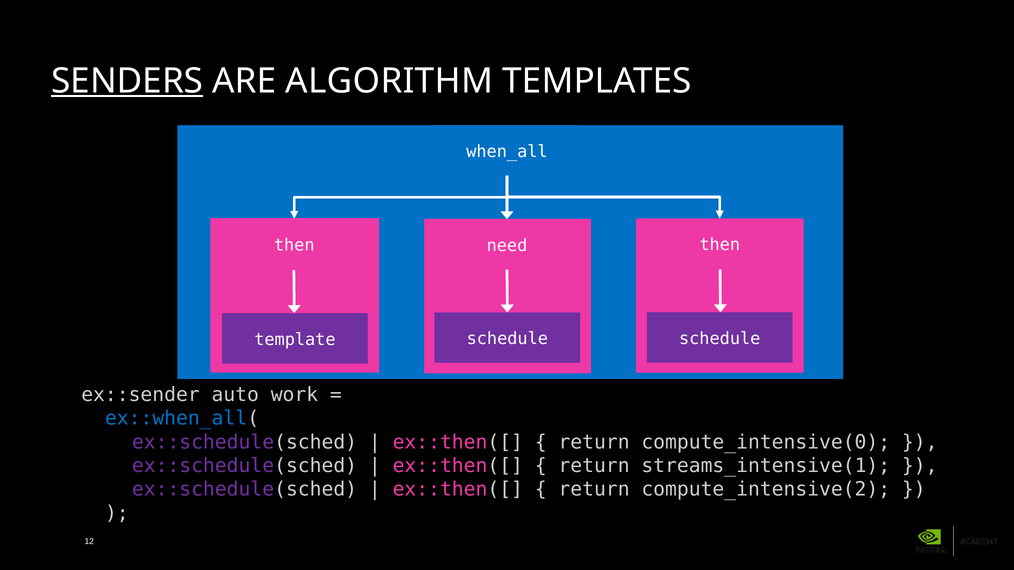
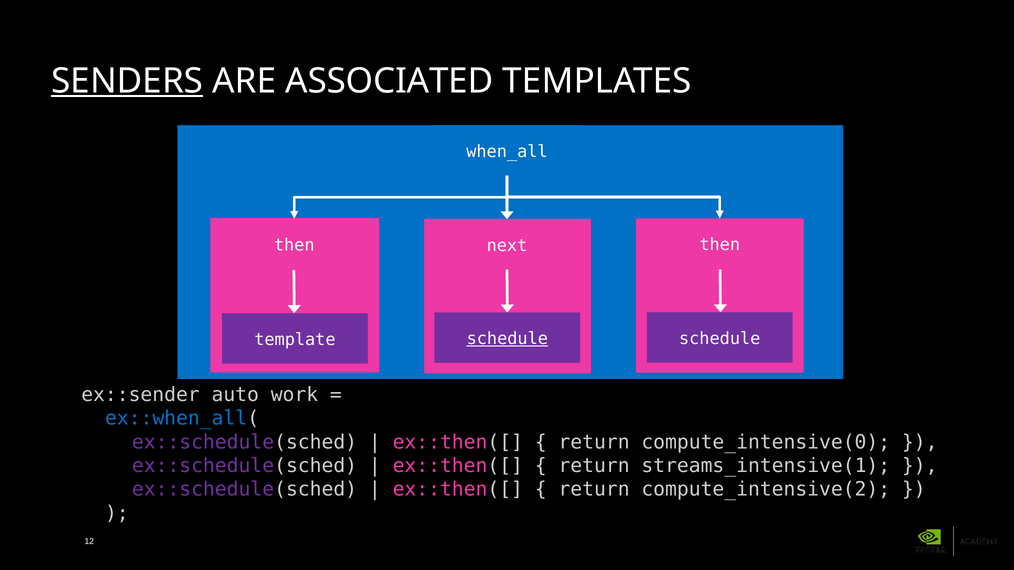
ALGORITHM: ALGORITHM -> ASSOCIATED
need: need -> next
schedule at (507, 339) underline: none -> present
